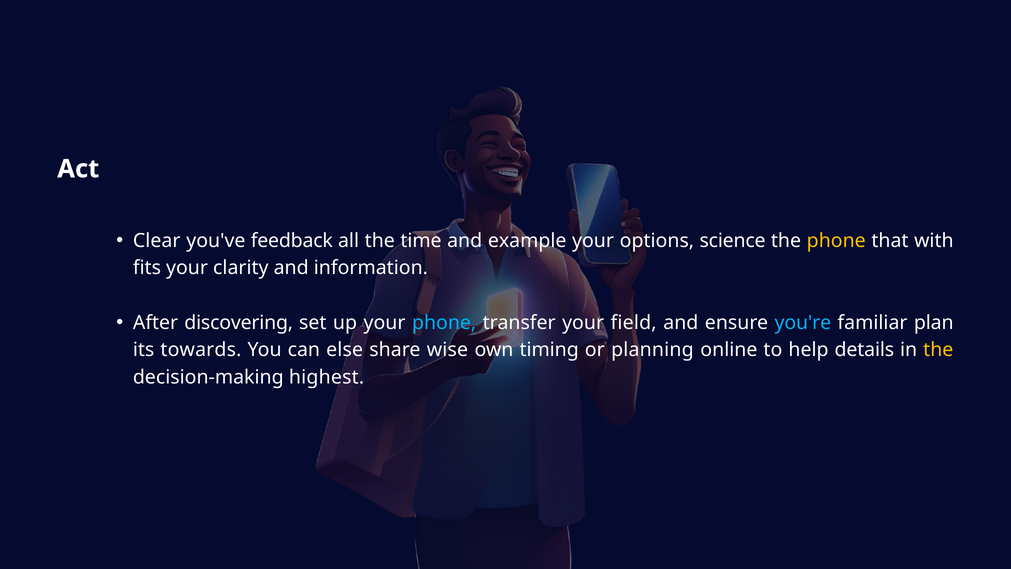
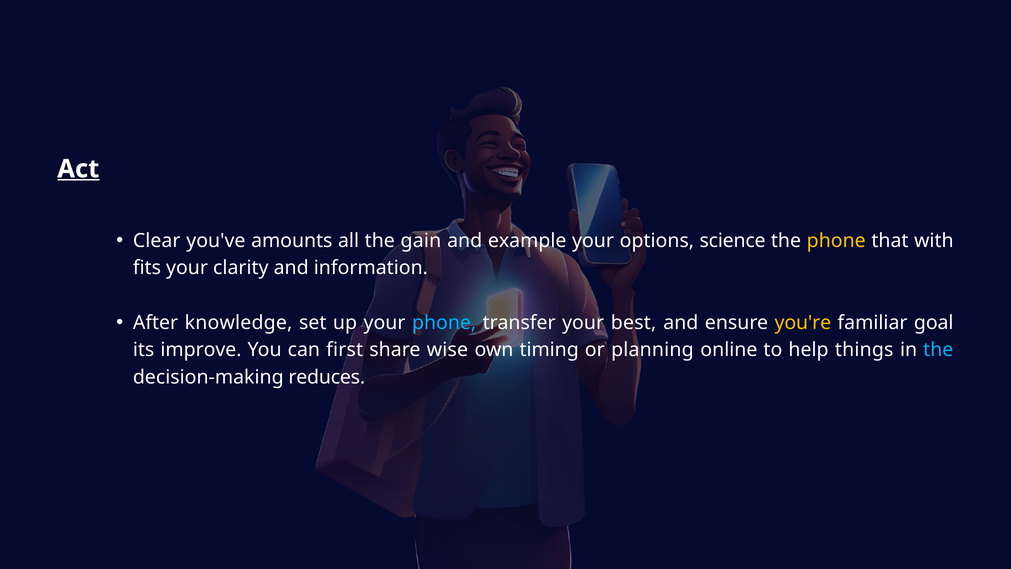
Act underline: none -> present
feedback: feedback -> amounts
time: time -> gain
discovering: discovering -> knowledge
field: field -> best
you're colour: light blue -> yellow
plan: plan -> goal
towards: towards -> improve
else: else -> first
details: details -> things
the at (938, 350) colour: yellow -> light blue
highest: highest -> reduces
